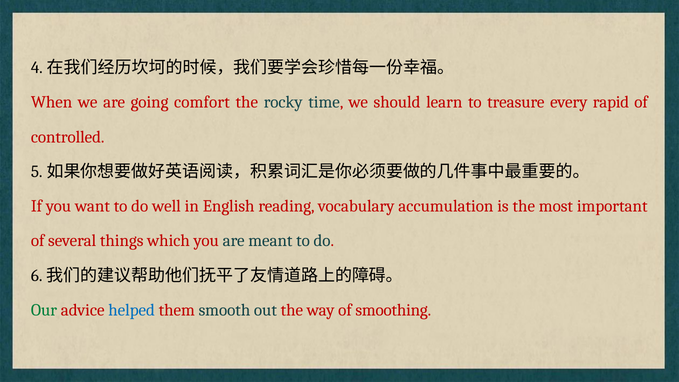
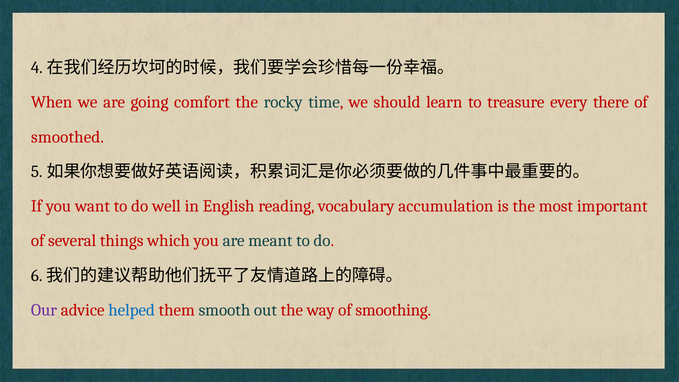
rapid: rapid -> there
controlled: controlled -> smoothed
Our colour: green -> purple
